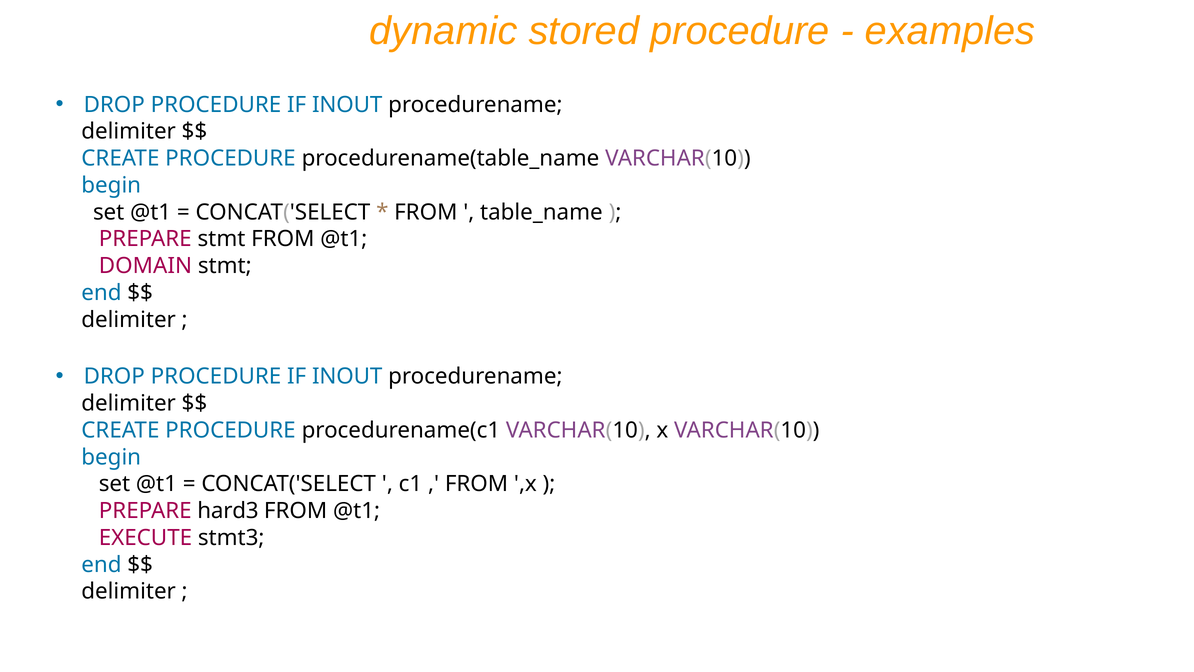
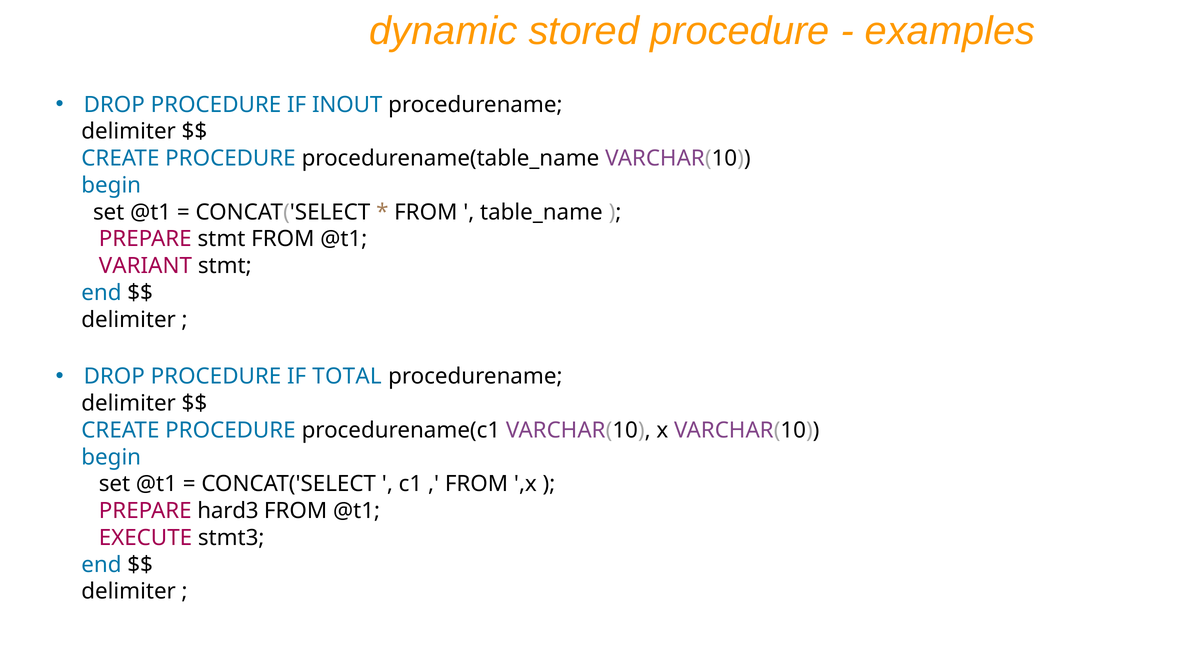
DOMAIN: DOMAIN -> VARIANT
INOUT at (347, 376): INOUT -> TOTAL
